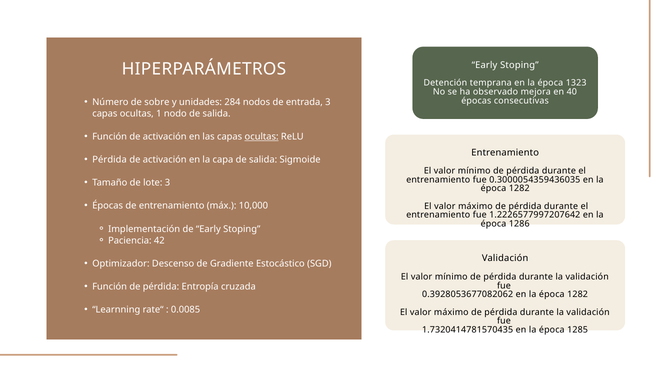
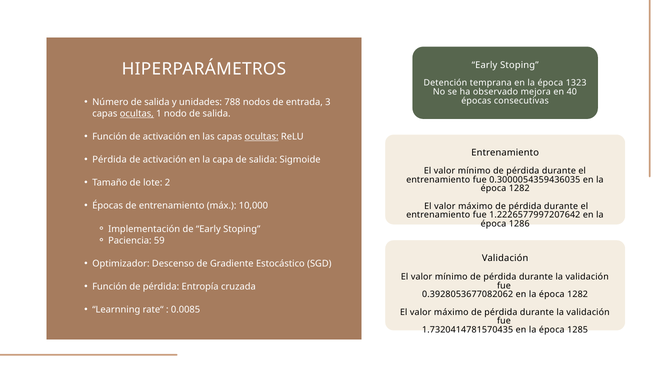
Número de sobre: sobre -> salida
284: 284 -> 788
ocultas at (137, 114) underline: none -> present
lote 3: 3 -> 2
42: 42 -> 59
